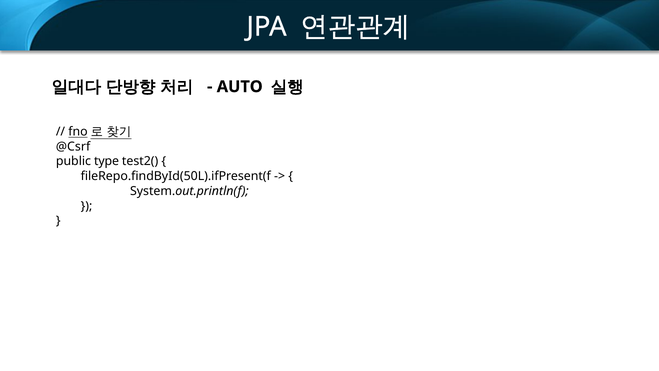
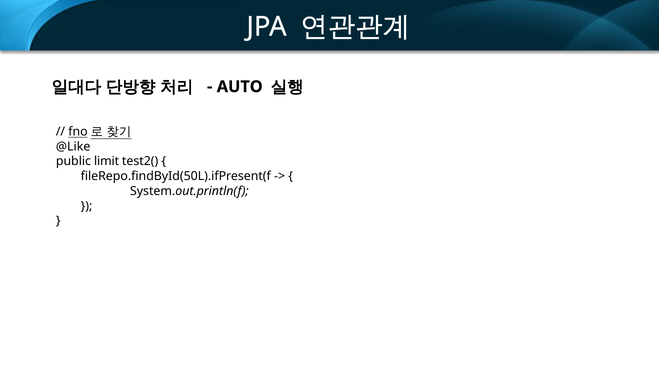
@Csrf: @Csrf -> @Like
type: type -> limit
